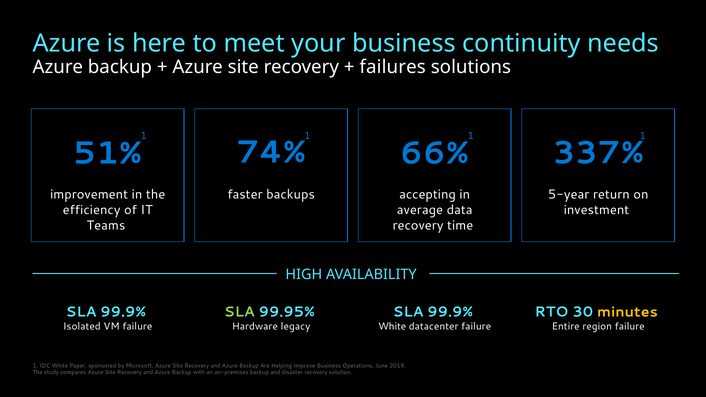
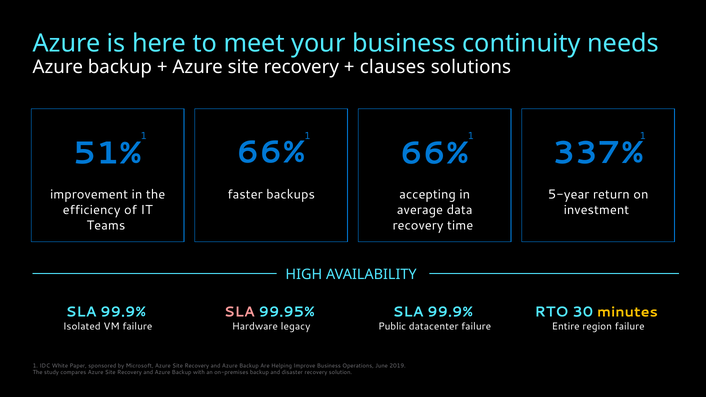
failures: failures -> clauses
74% at (271, 152): 74% -> 66%
SLA at (239, 312) colour: light green -> pink
White at (392, 327): White -> Public
